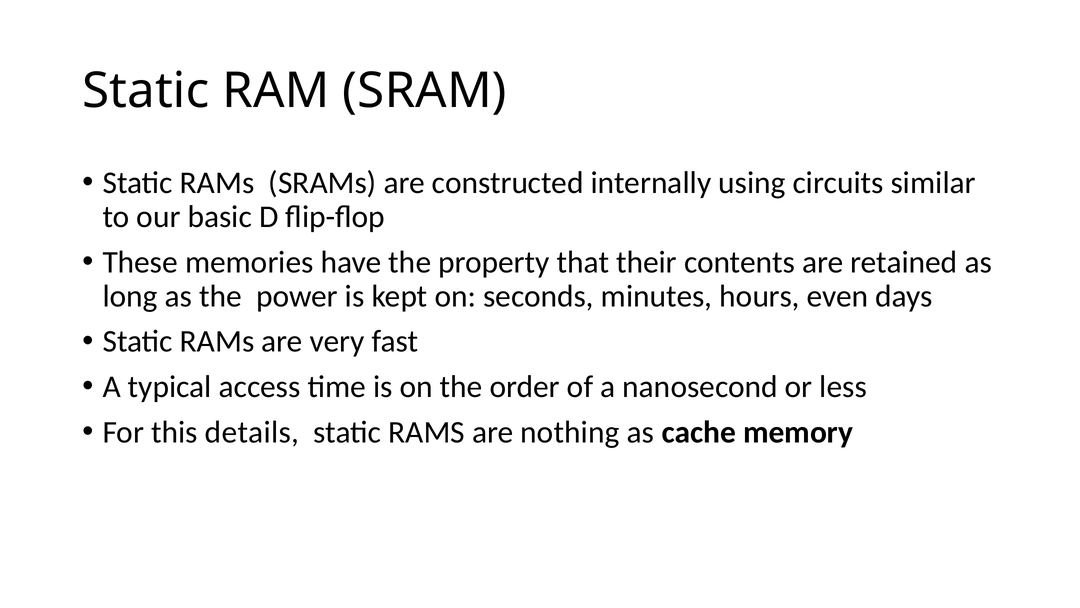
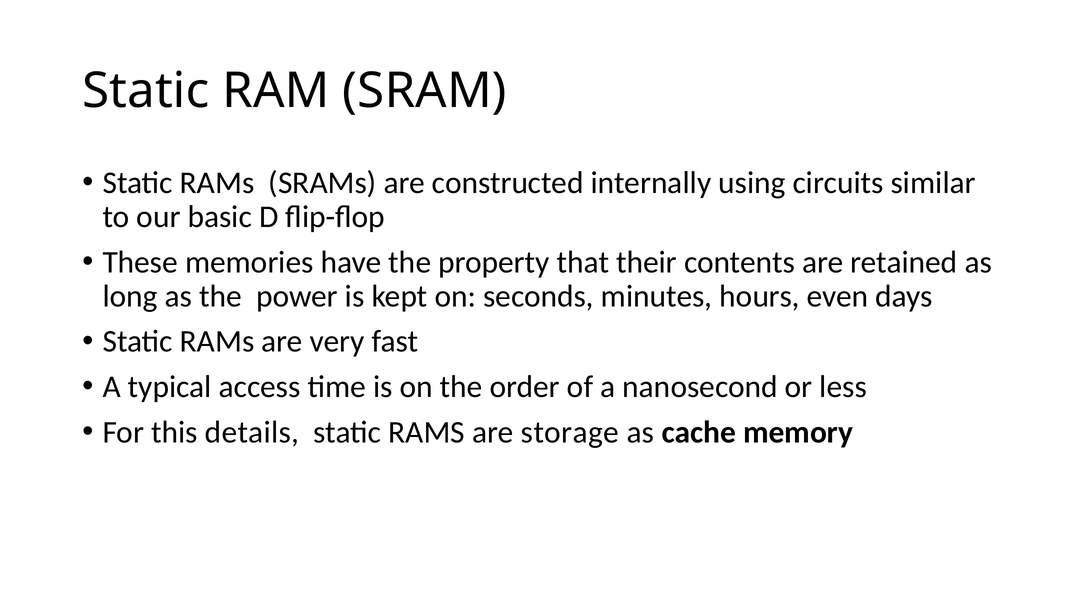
nothing: nothing -> storage
